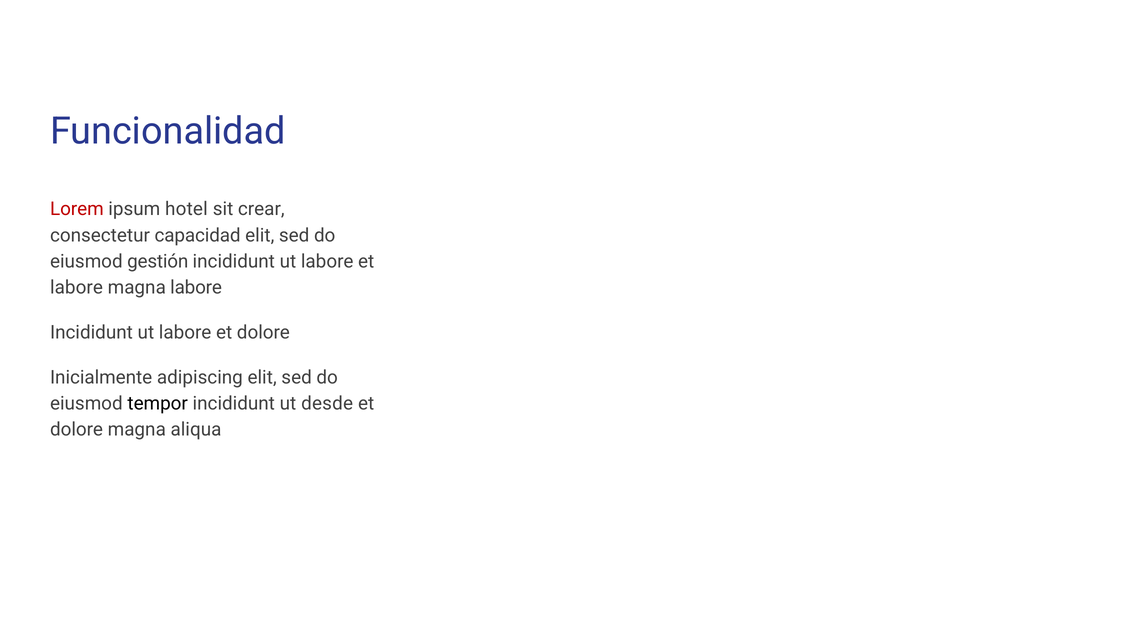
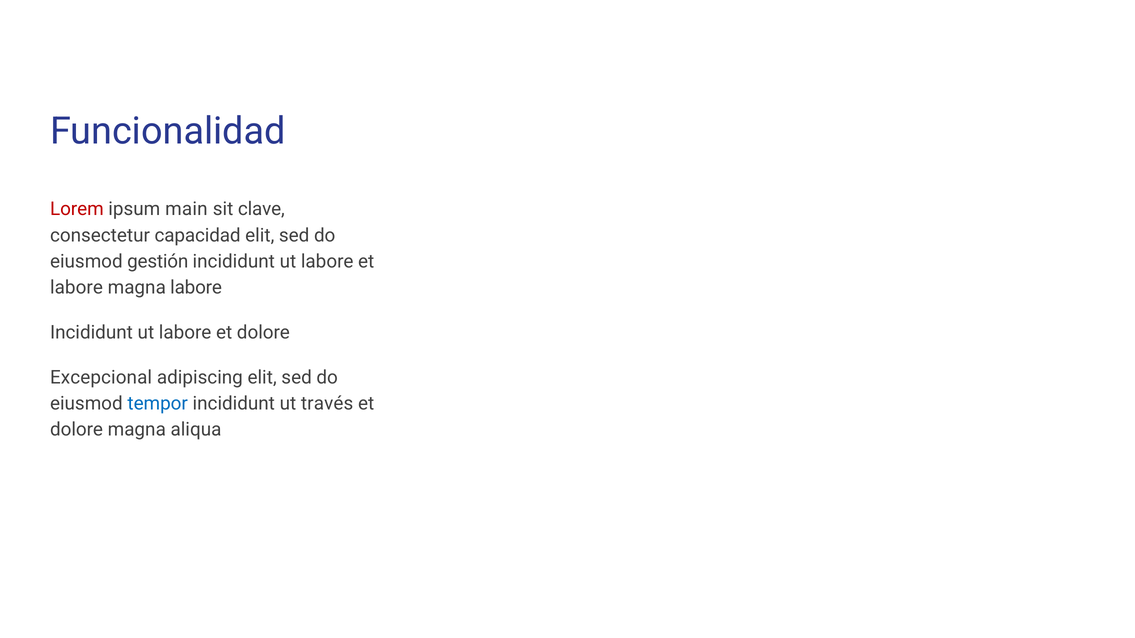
hotel: hotel -> main
crear: crear -> clave
Inicialmente: Inicialmente -> Excepcional
tempor colour: black -> blue
desde: desde -> través
